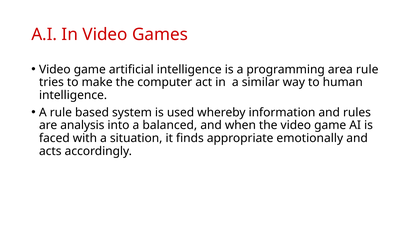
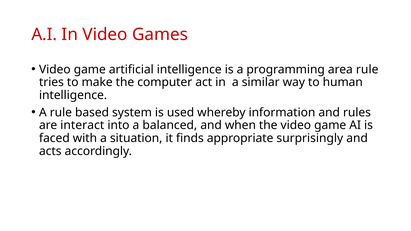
analysis: analysis -> interact
emotionally: emotionally -> surprisingly
